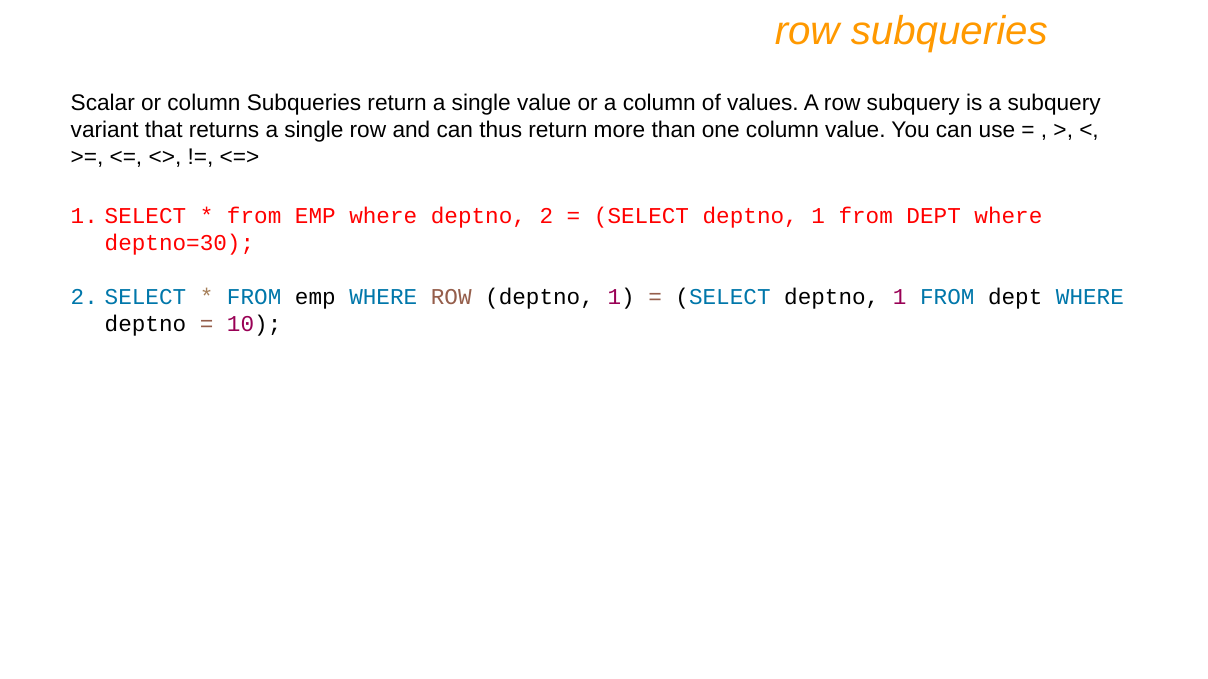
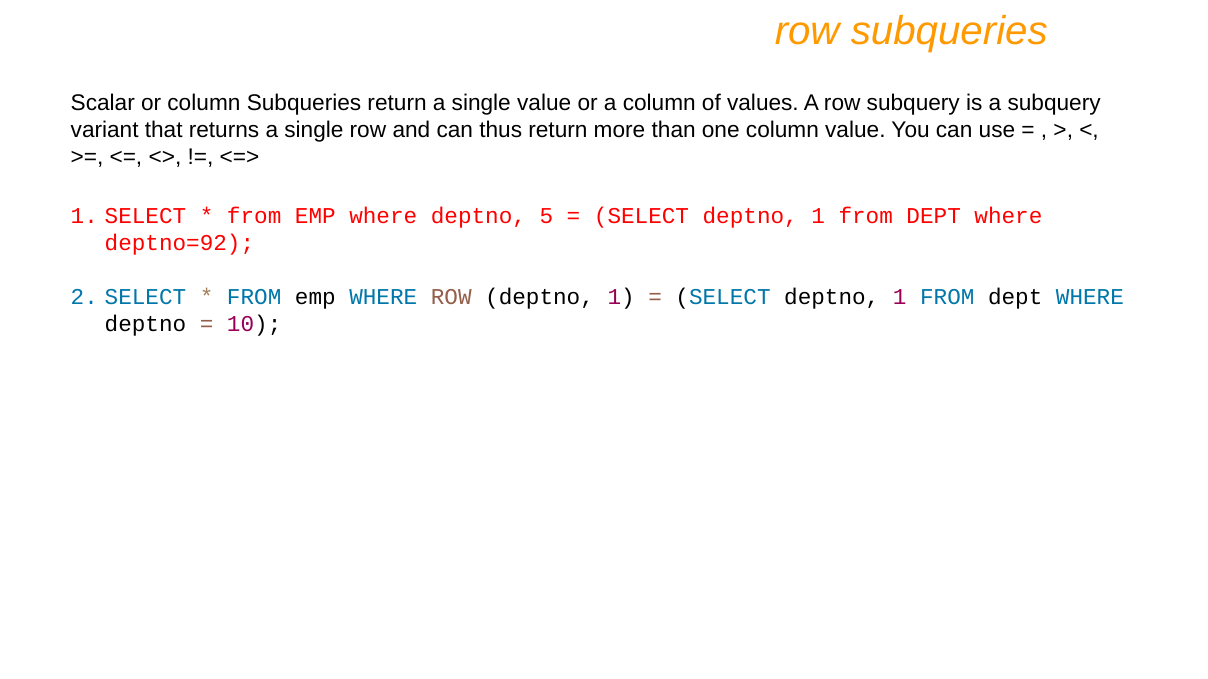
deptno 2: 2 -> 5
deptno=30: deptno=30 -> deptno=92
